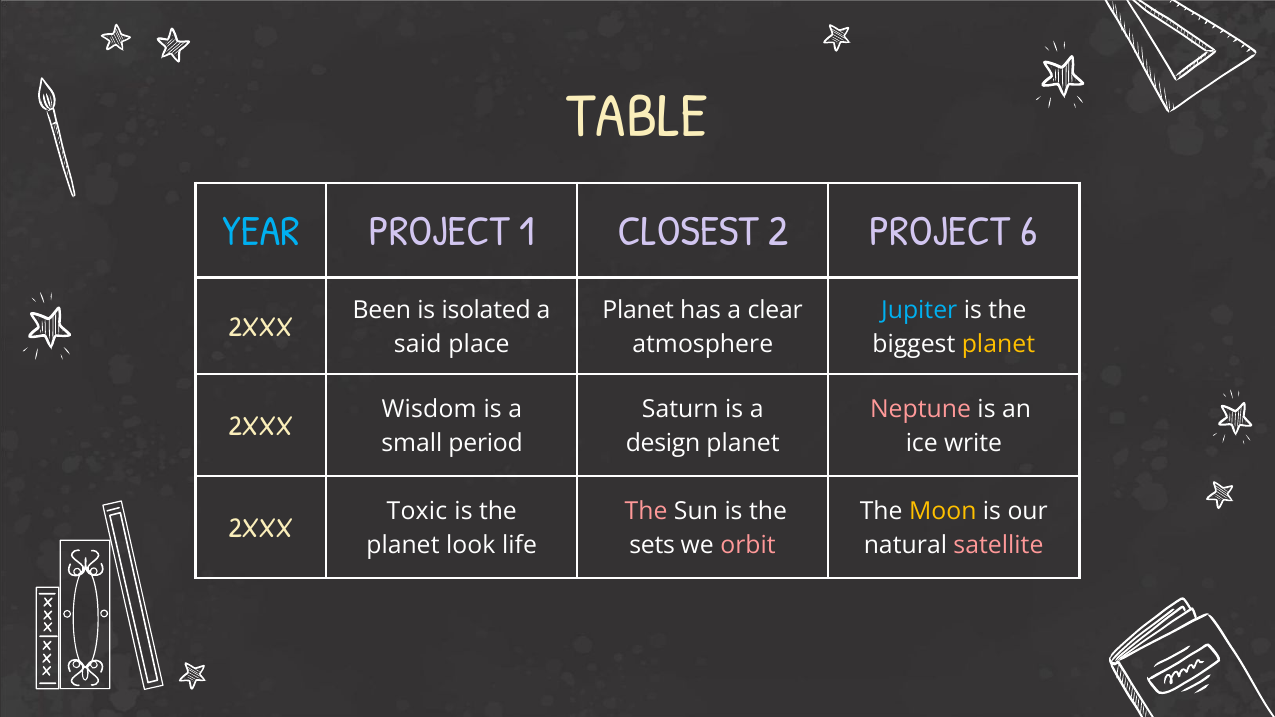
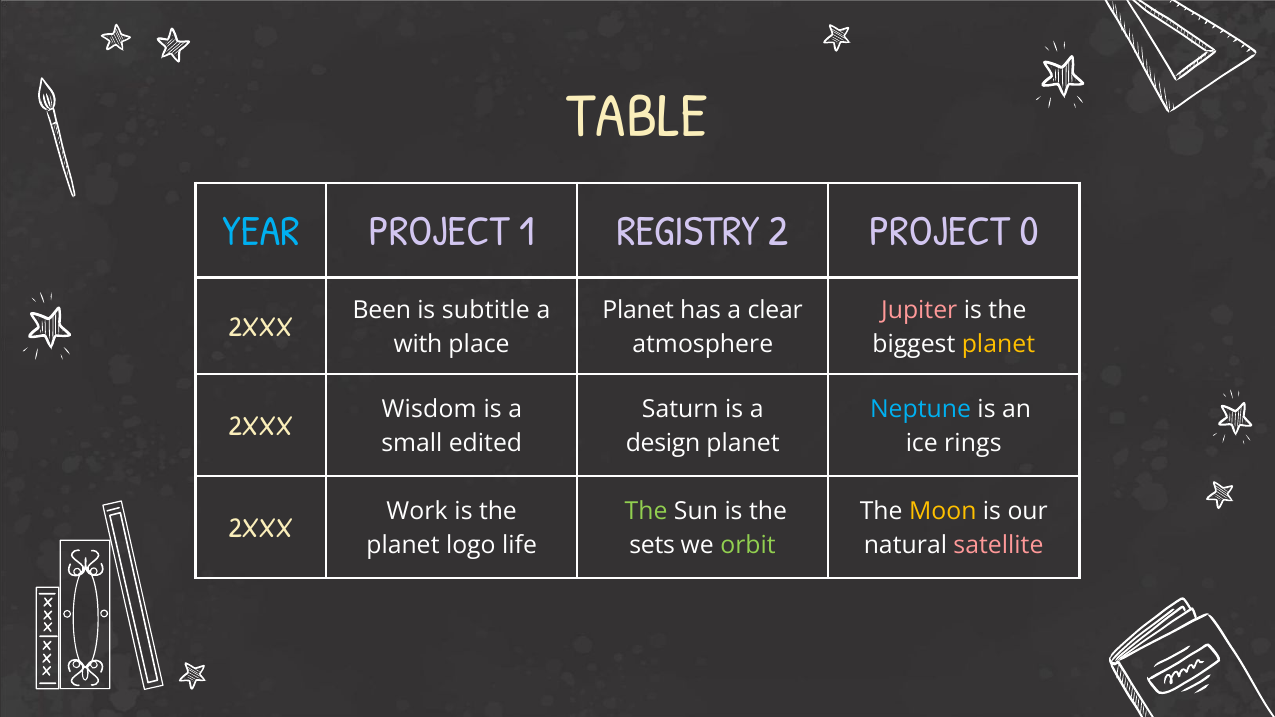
CLOSEST: CLOSEST -> REGISTRY
6: 6 -> 0
isolated: isolated -> subtitle
Jupiter colour: light blue -> pink
said: said -> with
Neptune colour: pink -> light blue
period: period -> edited
write: write -> rings
Toxic: Toxic -> Work
The at (646, 512) colour: pink -> light green
look: look -> logo
orbit colour: pink -> light green
